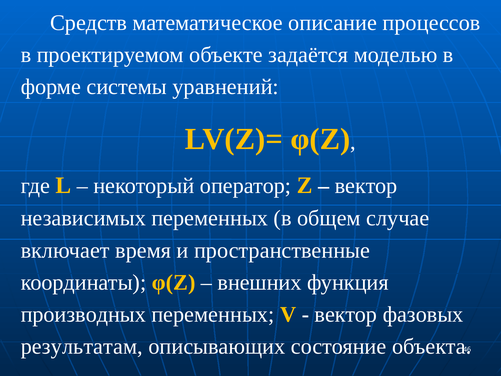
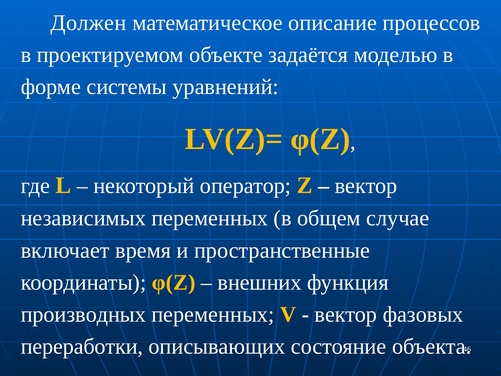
Средств: Средств -> Должен
результатам: результатам -> переработки
